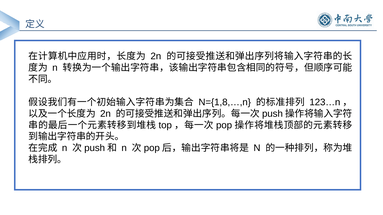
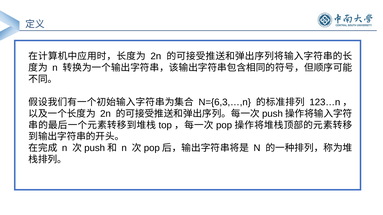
N={1,8,…,n: N={1,8,…,n -> N={6,3,…,n
